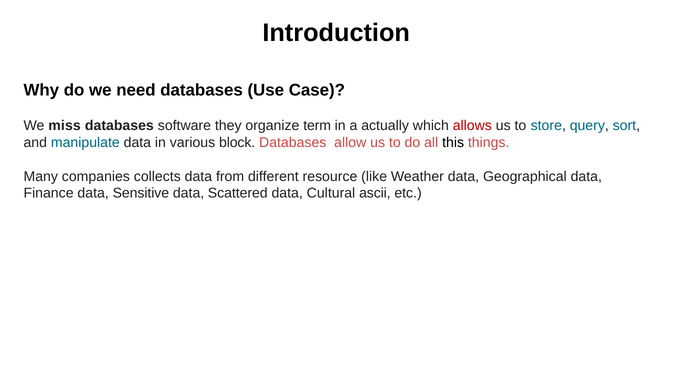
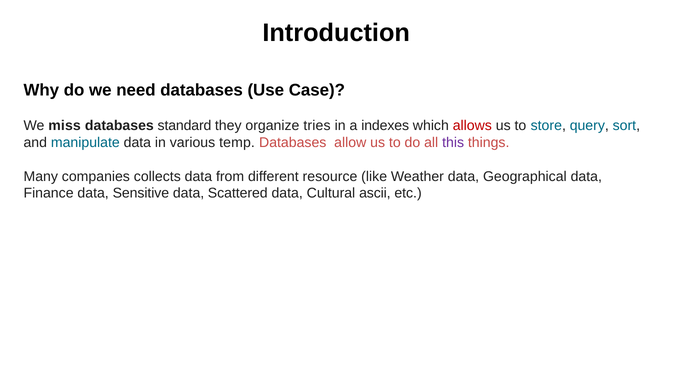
software: software -> standard
term: term -> tries
actually: actually -> indexes
block: block -> temp
this colour: black -> purple
